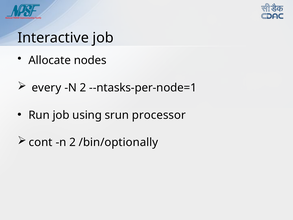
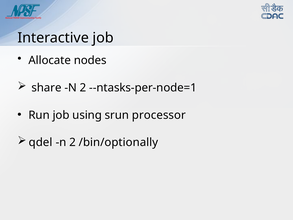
every: every -> share
cont: cont -> qdel
